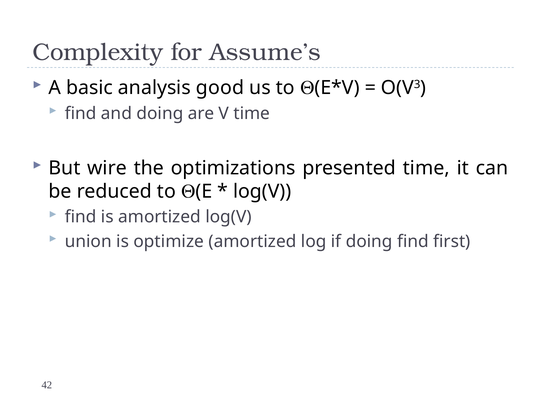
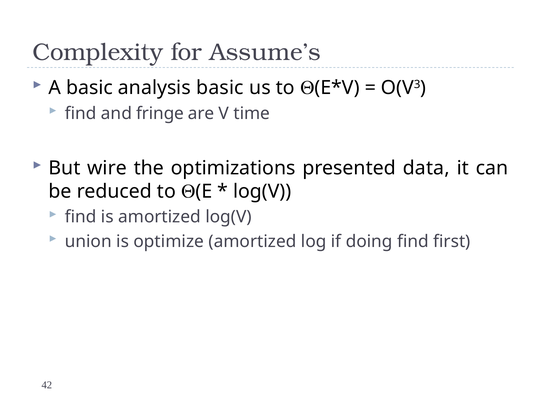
analysis good: good -> basic
and doing: doing -> fringe
presented time: time -> data
